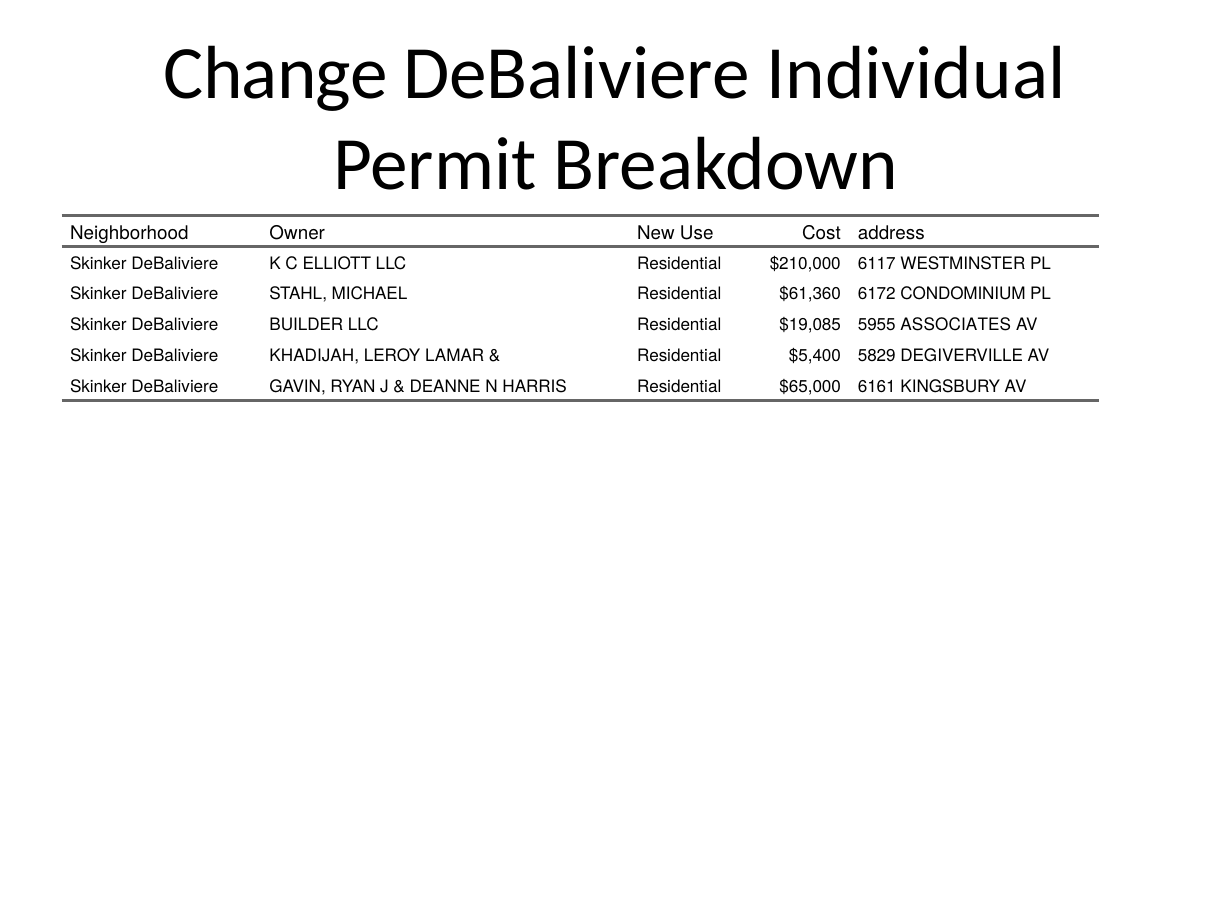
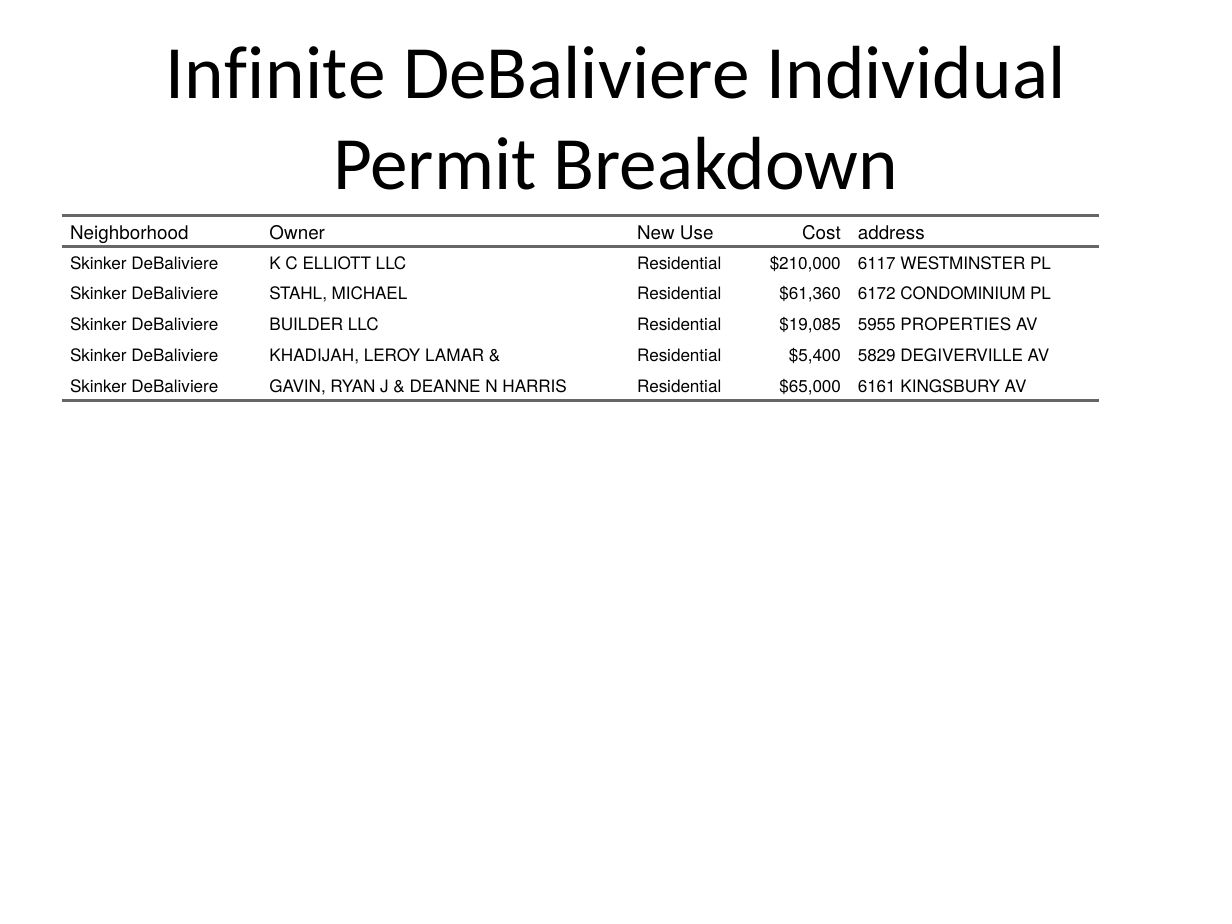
Change: Change -> Infinite
ASSOCIATES: ASSOCIATES -> PROPERTIES
